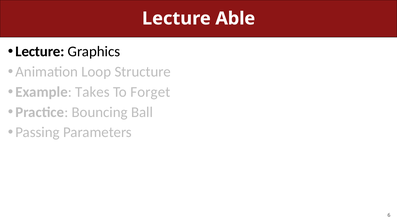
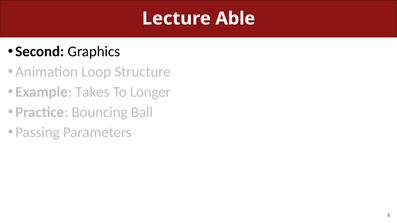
Lecture at (40, 52): Lecture -> Second
Forget: Forget -> Longer
